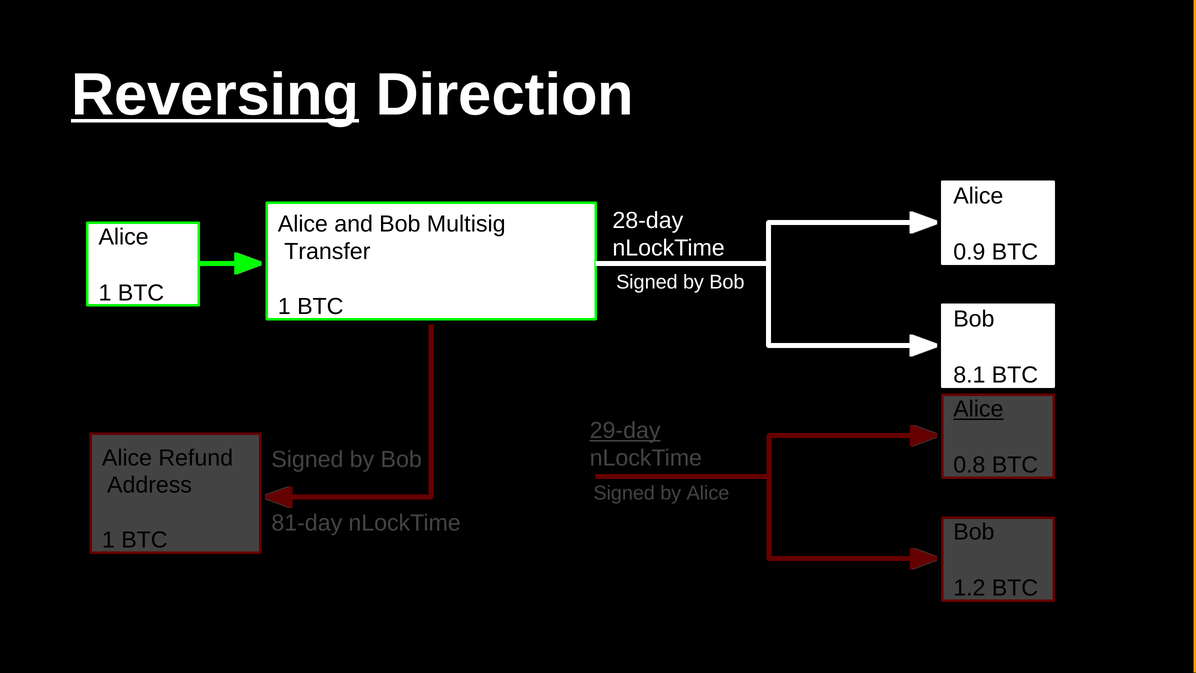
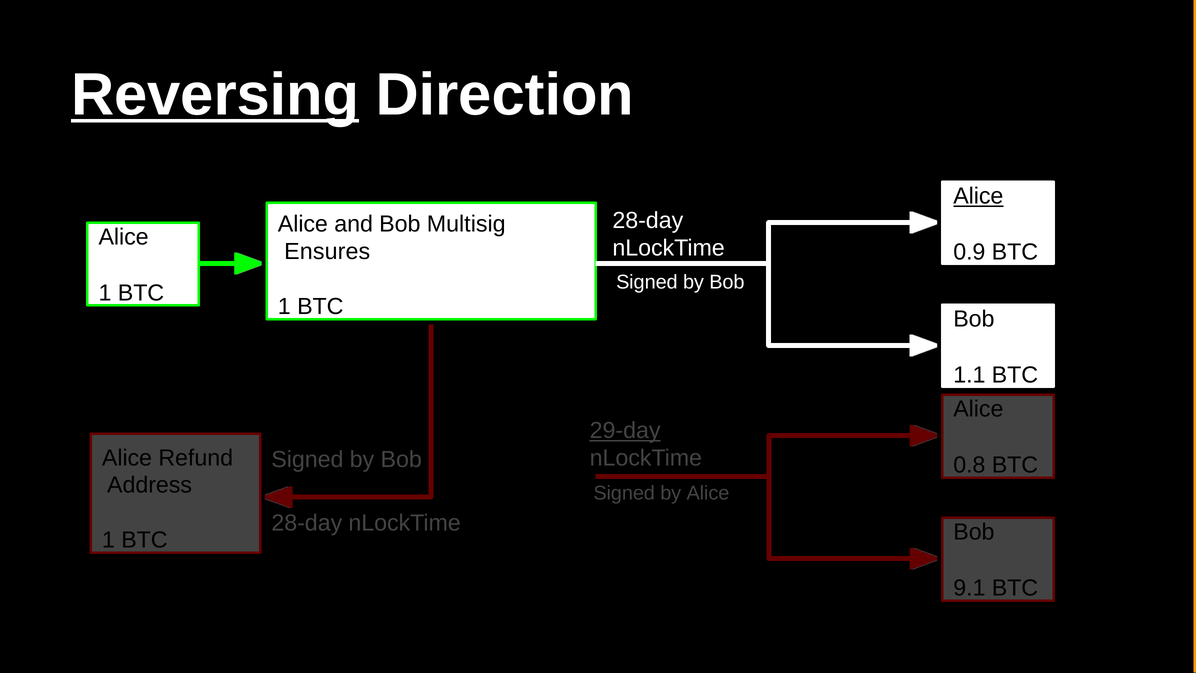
Alice at (978, 196) underline: none -> present
Transfer: Transfer -> Ensures
8.1: 8.1 -> 1.1
Alice at (978, 409) underline: present -> none
81-day at (307, 523): 81-day -> 28-day
1.2: 1.2 -> 9.1
